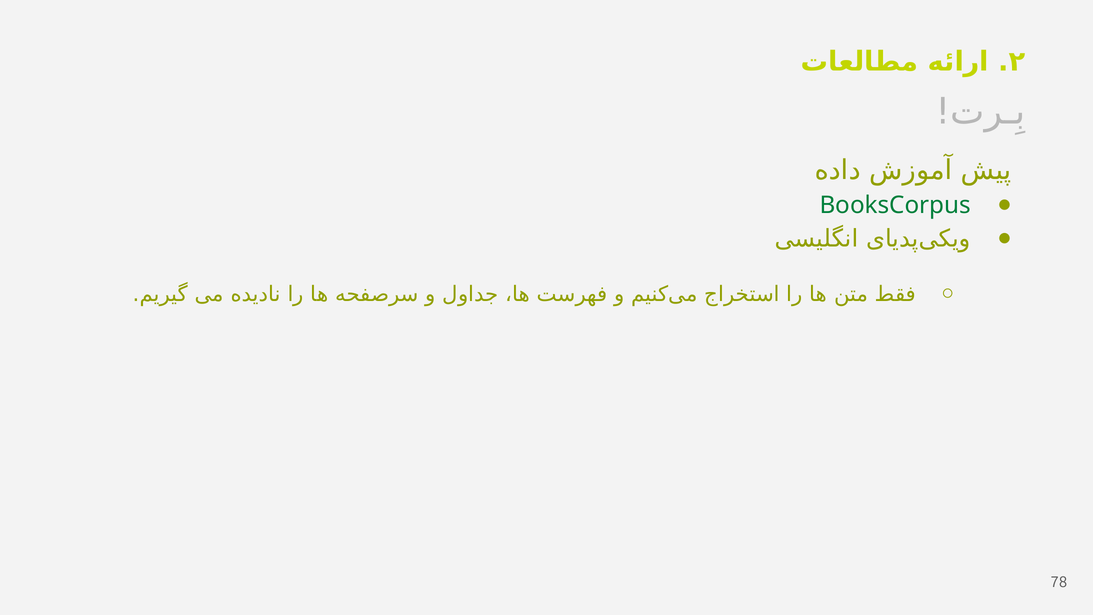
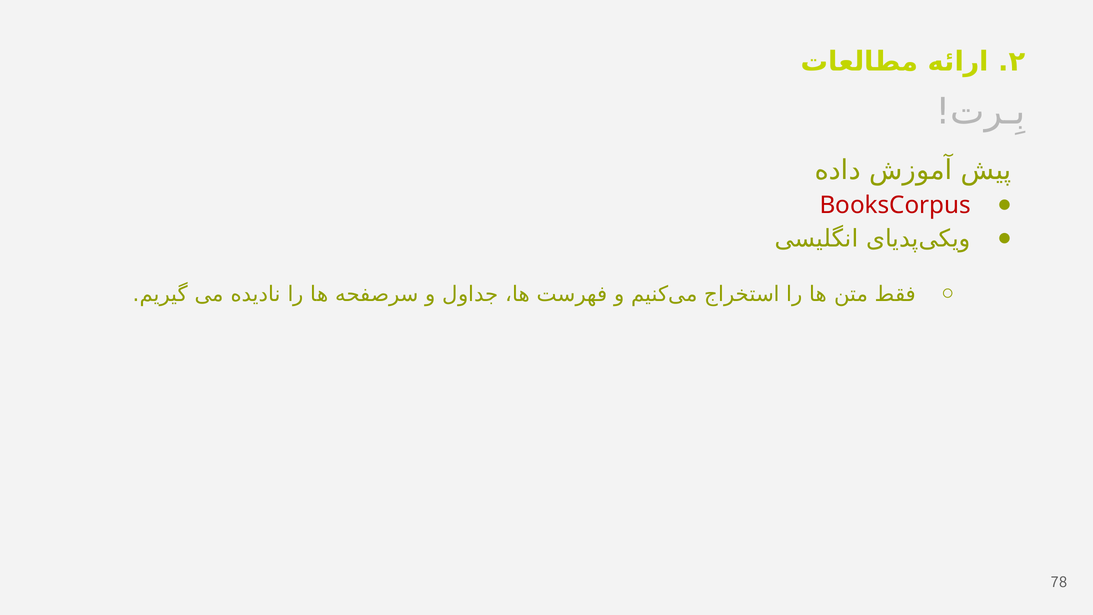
BooksCorpus colour: green -> red
